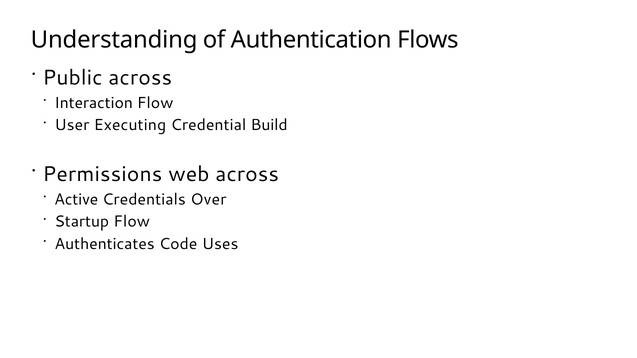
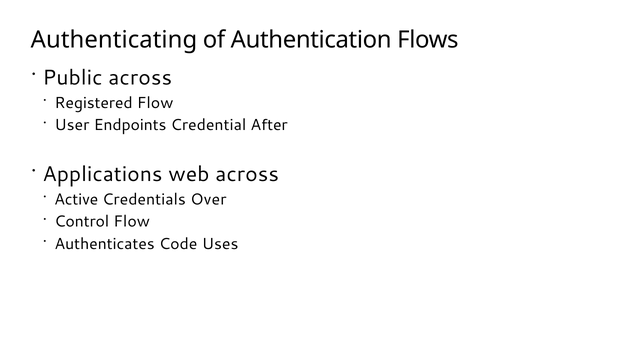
Understanding: Understanding -> Authenticating
Interaction: Interaction -> Registered
Executing: Executing -> Endpoints
Build: Build -> After
Permissions: Permissions -> Applications
Startup: Startup -> Control
